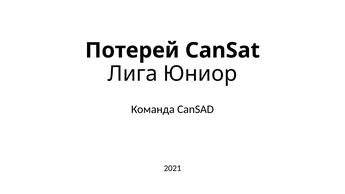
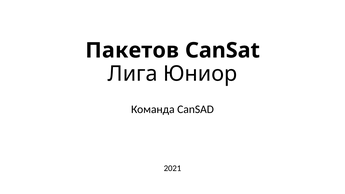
Потерей: Потерей -> Пакетов
